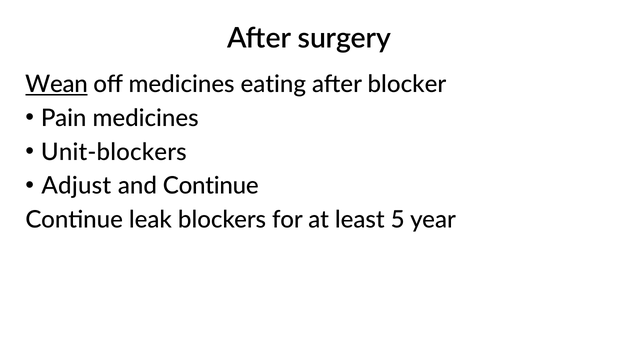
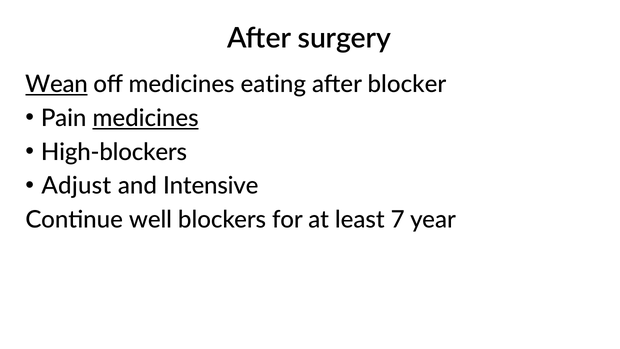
medicines at (146, 118) underline: none -> present
Unit-blockers: Unit-blockers -> High-blockers
and Continue: Continue -> Intensive
leak: leak -> well
5: 5 -> 7
